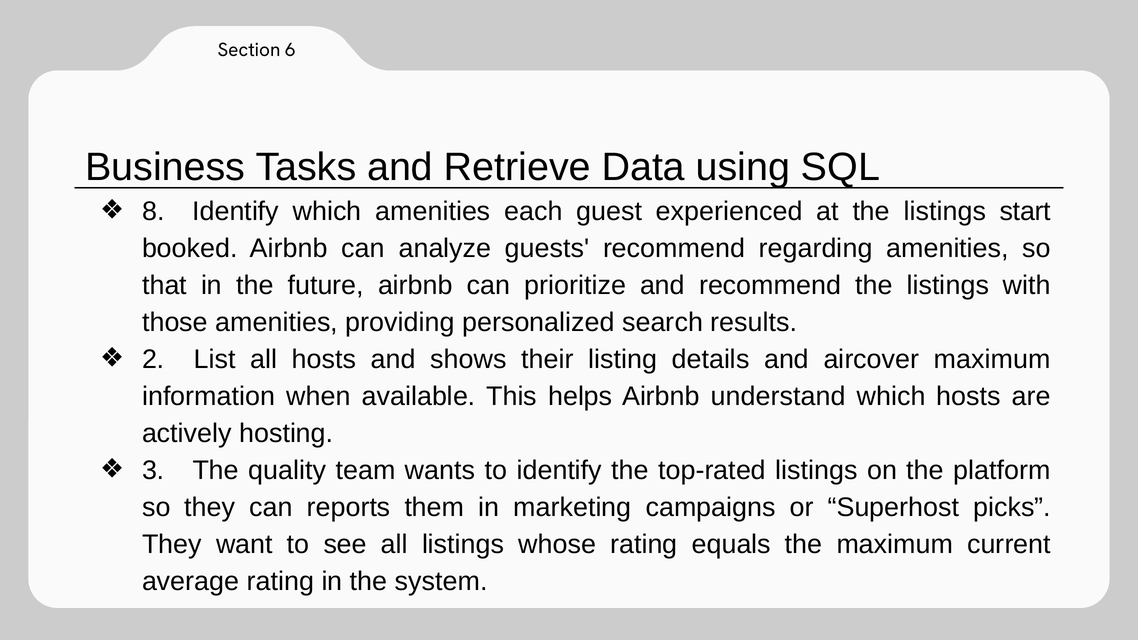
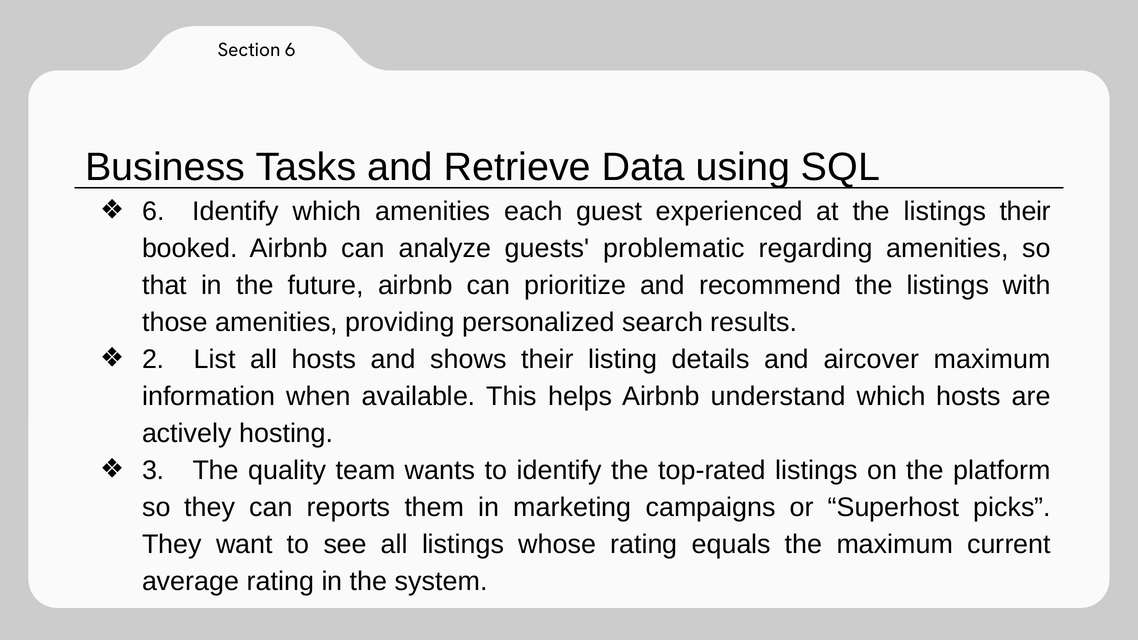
8 at (153, 211): 8 -> 6
listings start: start -> their
guests recommend: recommend -> problematic
